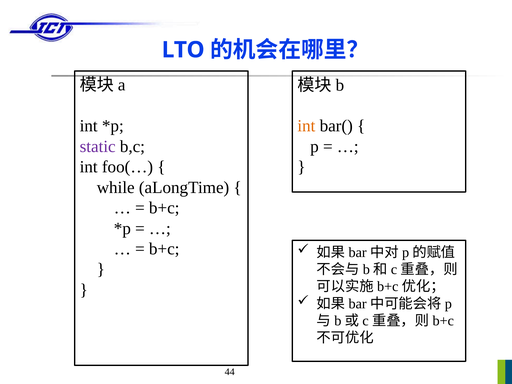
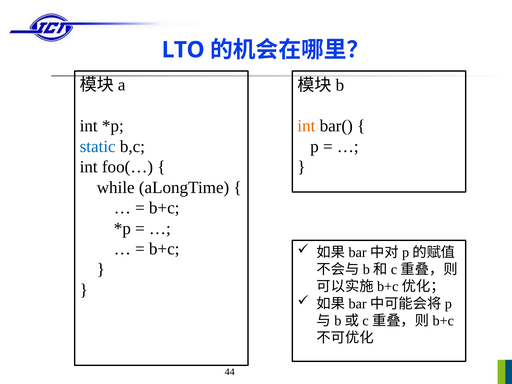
static colour: purple -> blue
